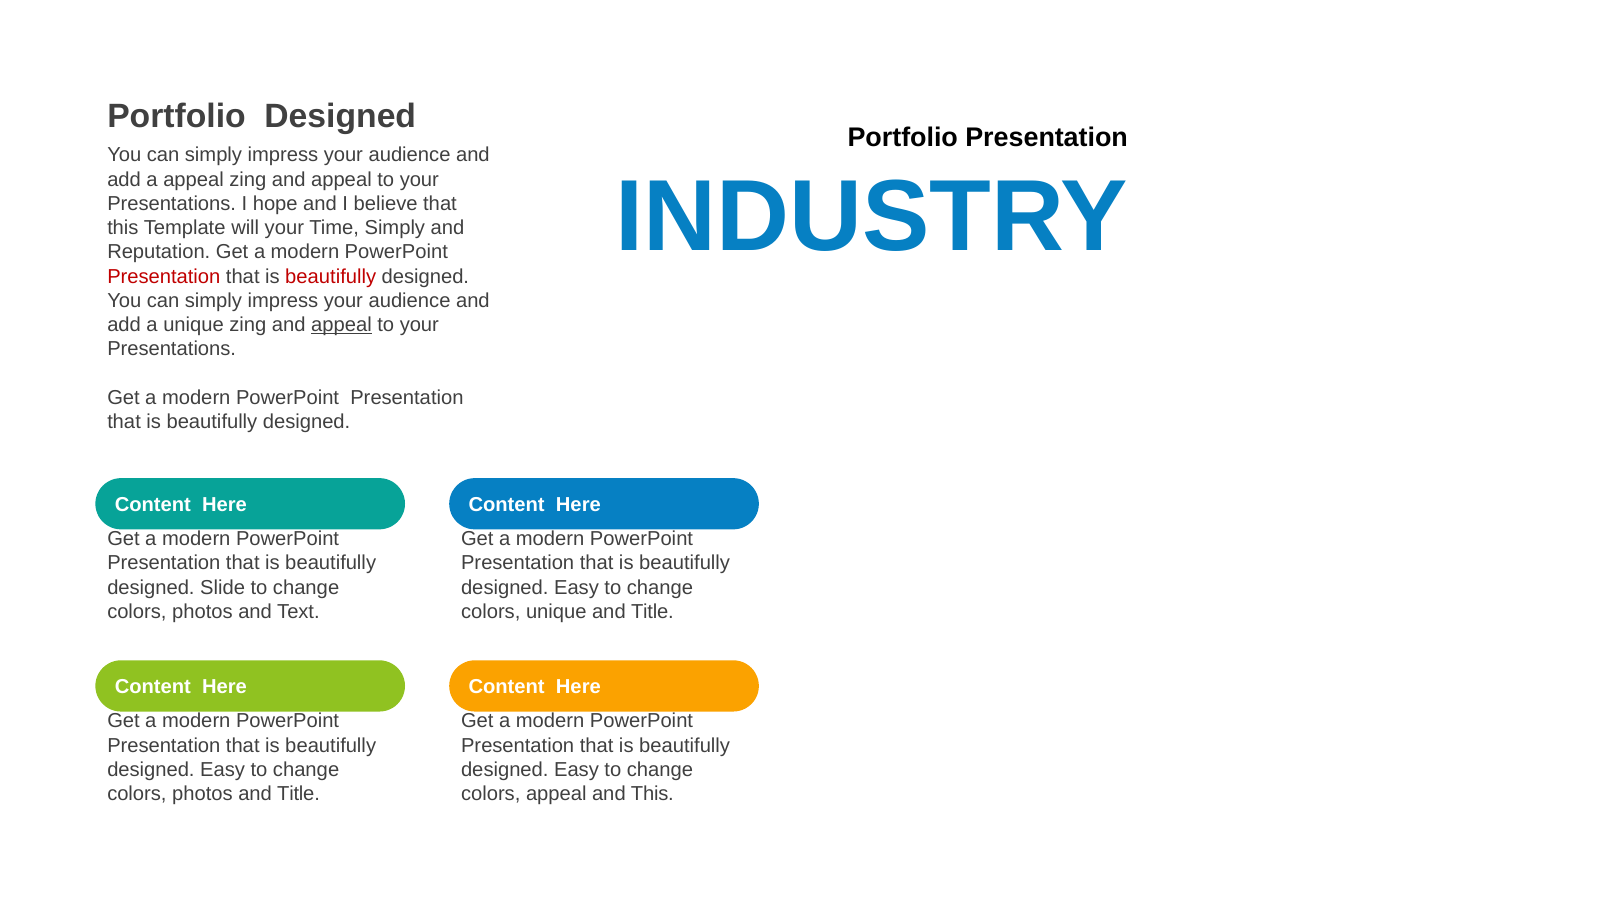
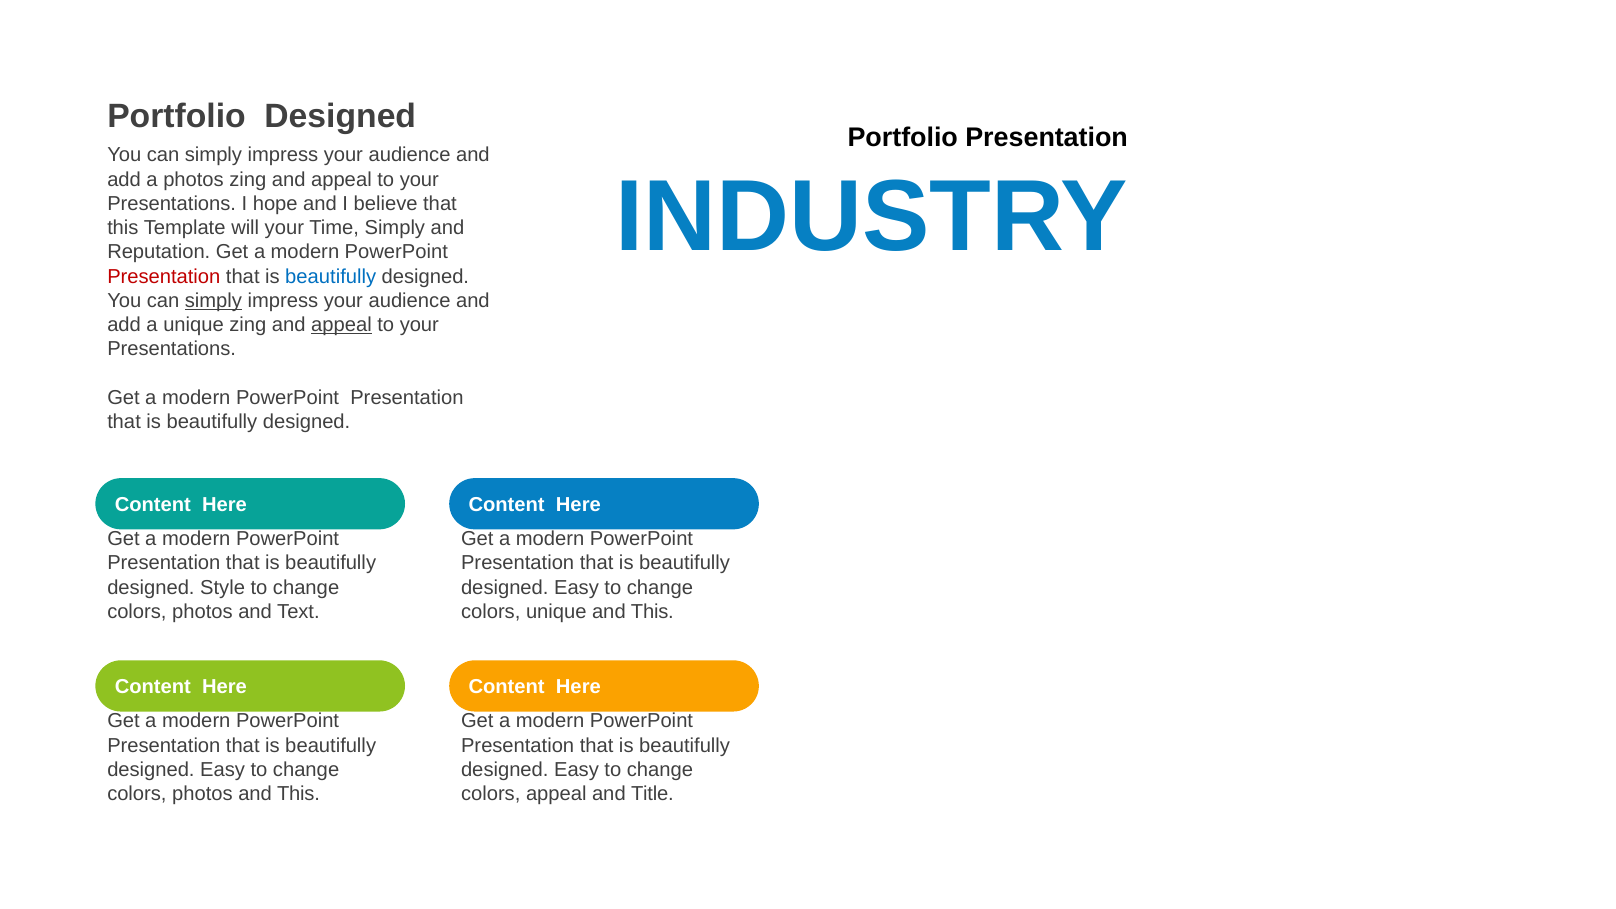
a appeal: appeal -> photos
beautifully at (331, 277) colour: red -> blue
simply at (213, 301) underline: none -> present
Slide: Slide -> Style
Title at (652, 612): Title -> This
photos and Title: Title -> This
and This: This -> Title
